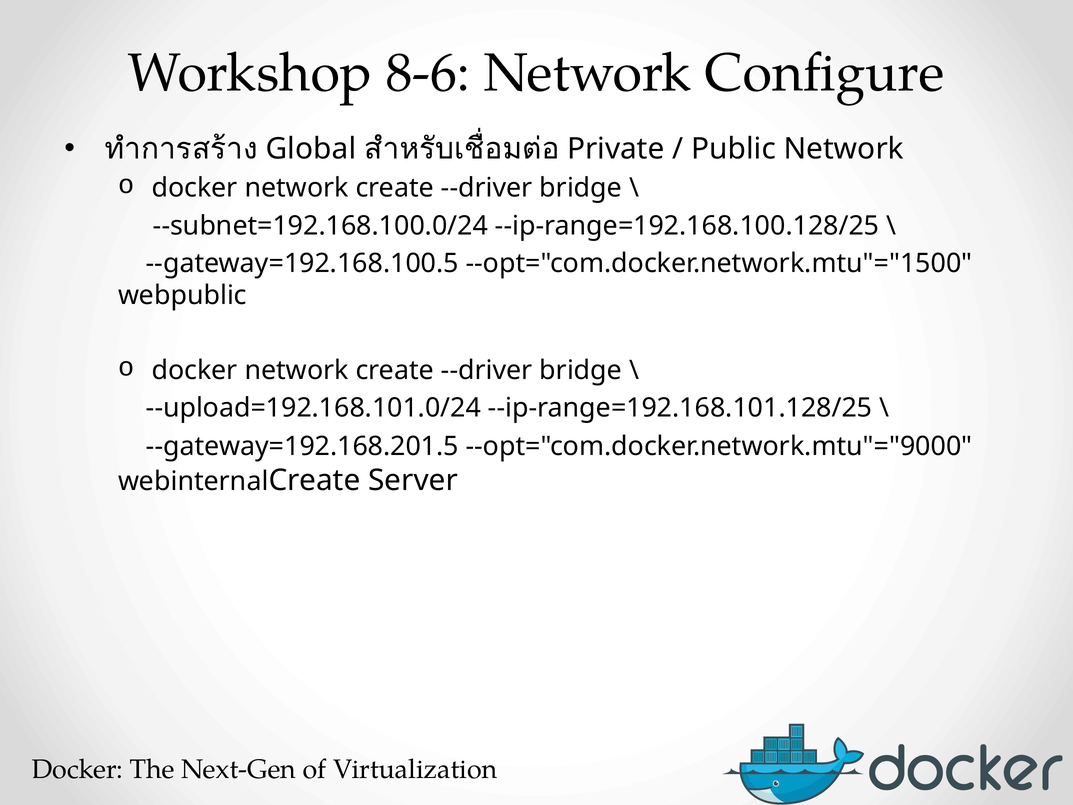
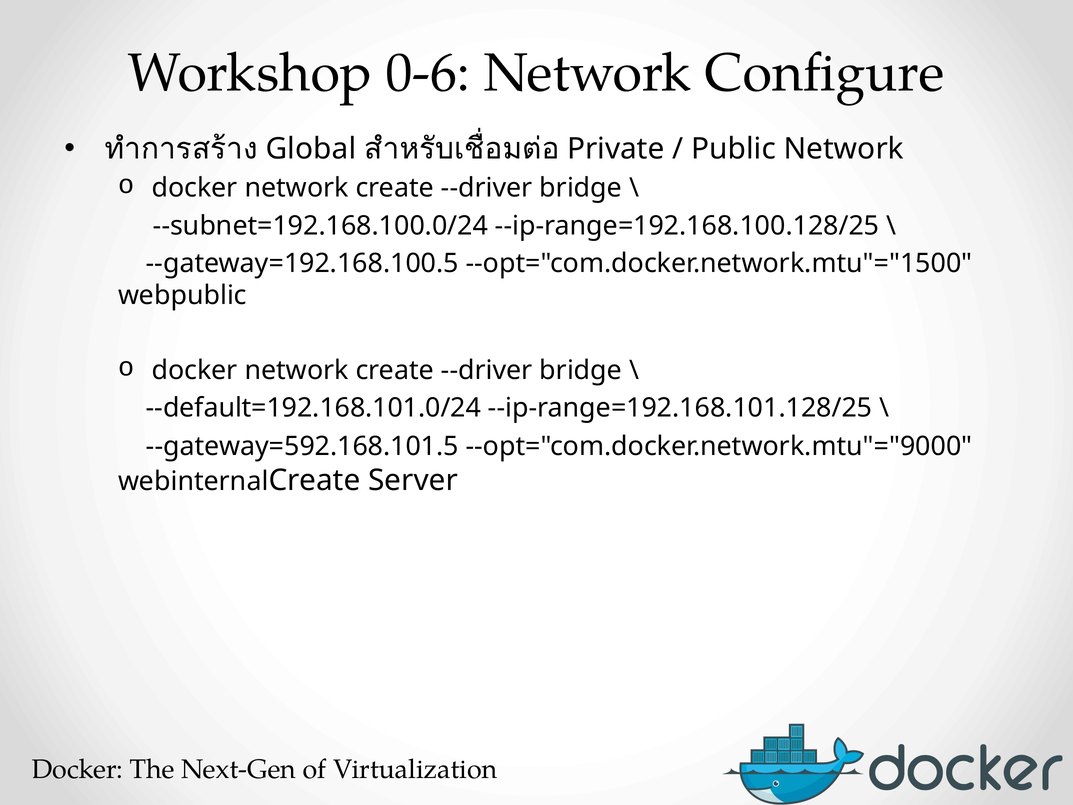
8-6: 8-6 -> 0-6
--upload=192.168.101.0/24: --upload=192.168.101.0/24 -> --default=192.168.101.0/24
--gateway=192.168.201.5: --gateway=192.168.201.5 -> --gateway=592.168.101.5
